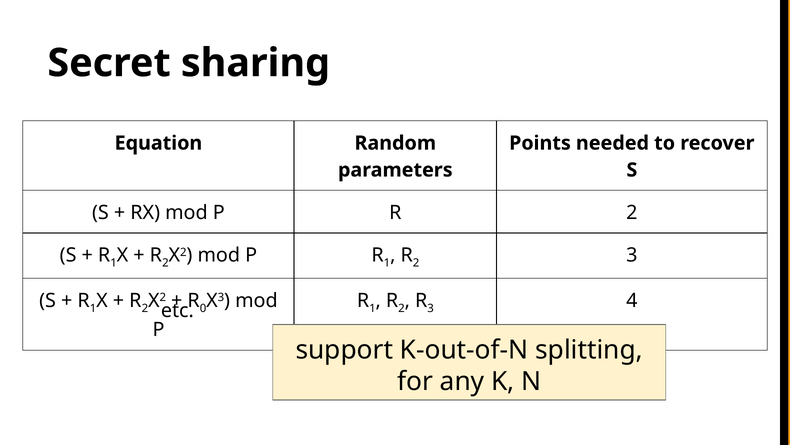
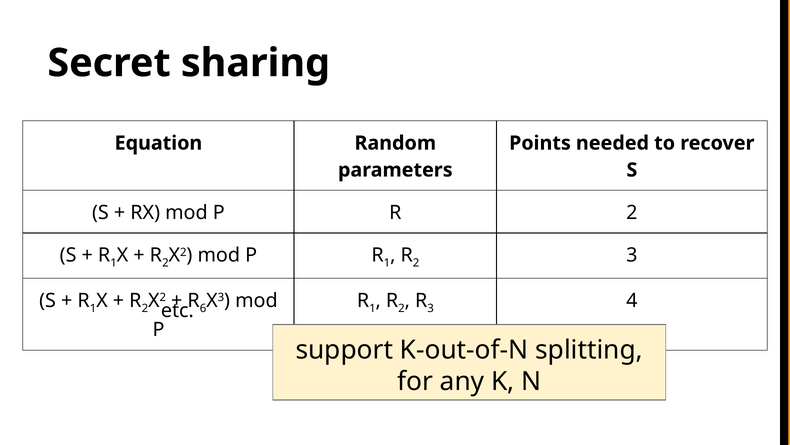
0: 0 -> 6
